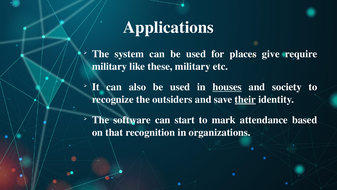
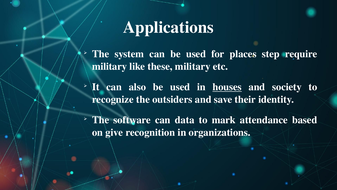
give: give -> step
their underline: present -> none
start: start -> data
that: that -> give
